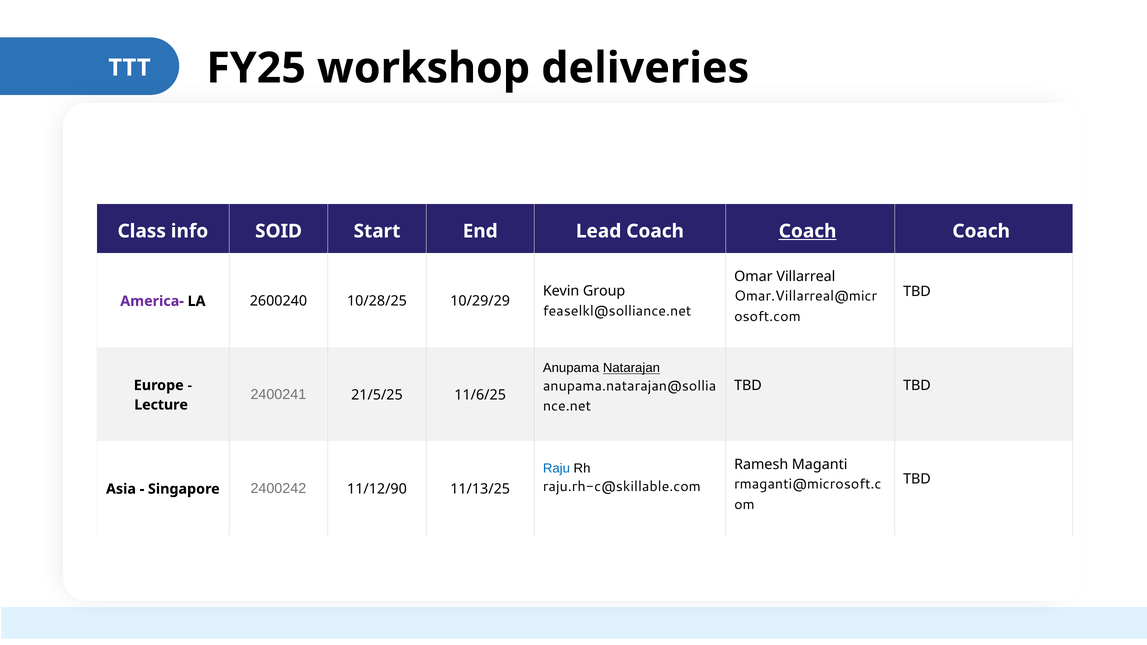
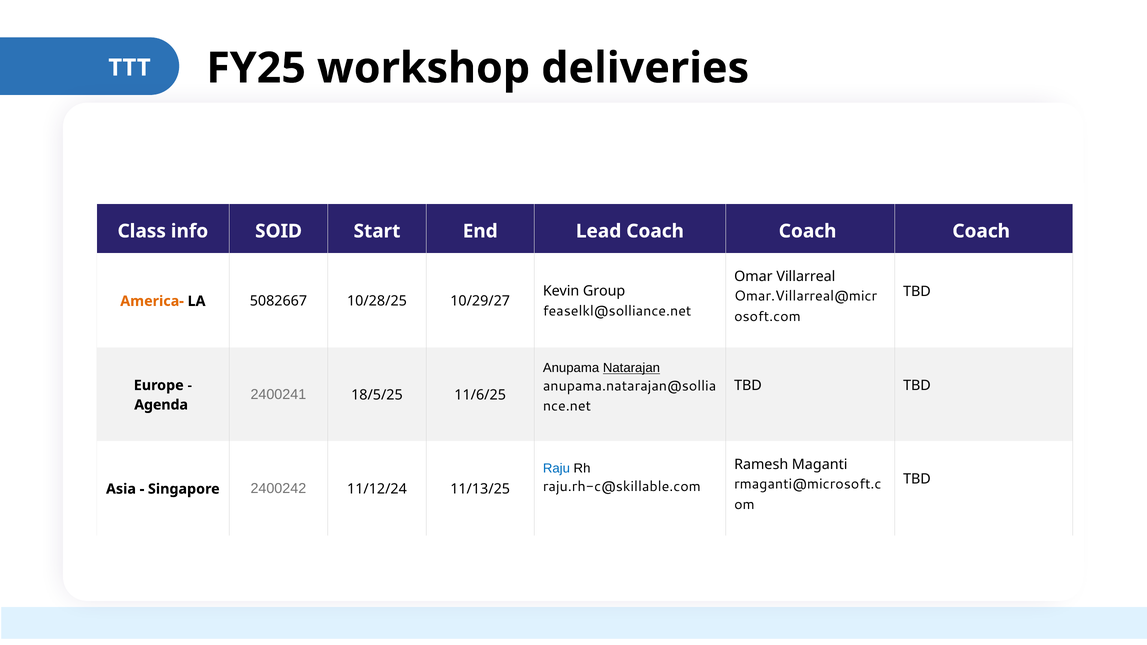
Coach at (808, 231) underline: present -> none
America- colour: purple -> orange
2600240: 2600240 -> 5082667
10/29/29: 10/29/29 -> 10/29/27
21/5/25: 21/5/25 -> 18/5/25
Lecture: Lecture -> Agenda
11/12/90: 11/12/90 -> 11/12/24
